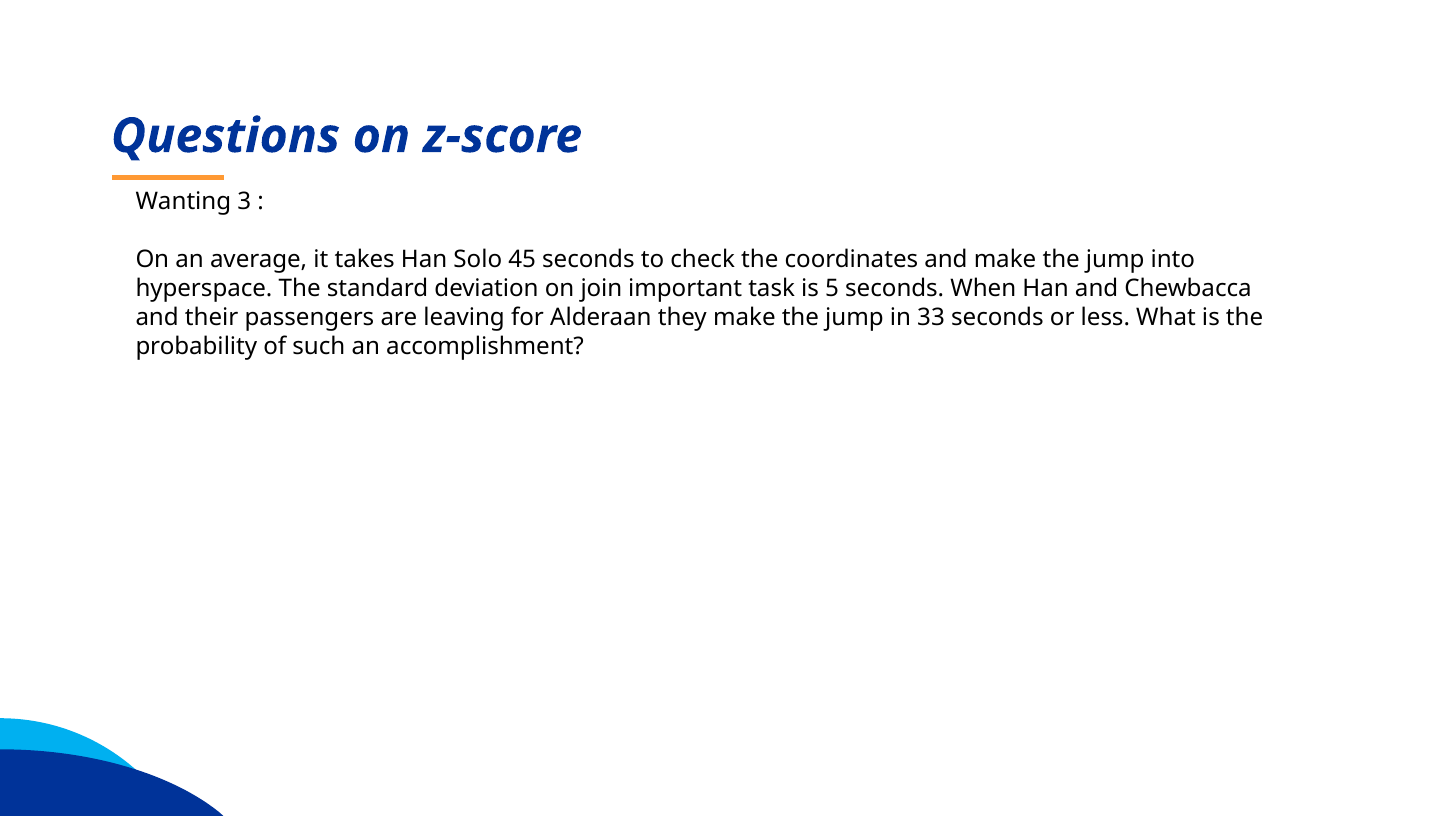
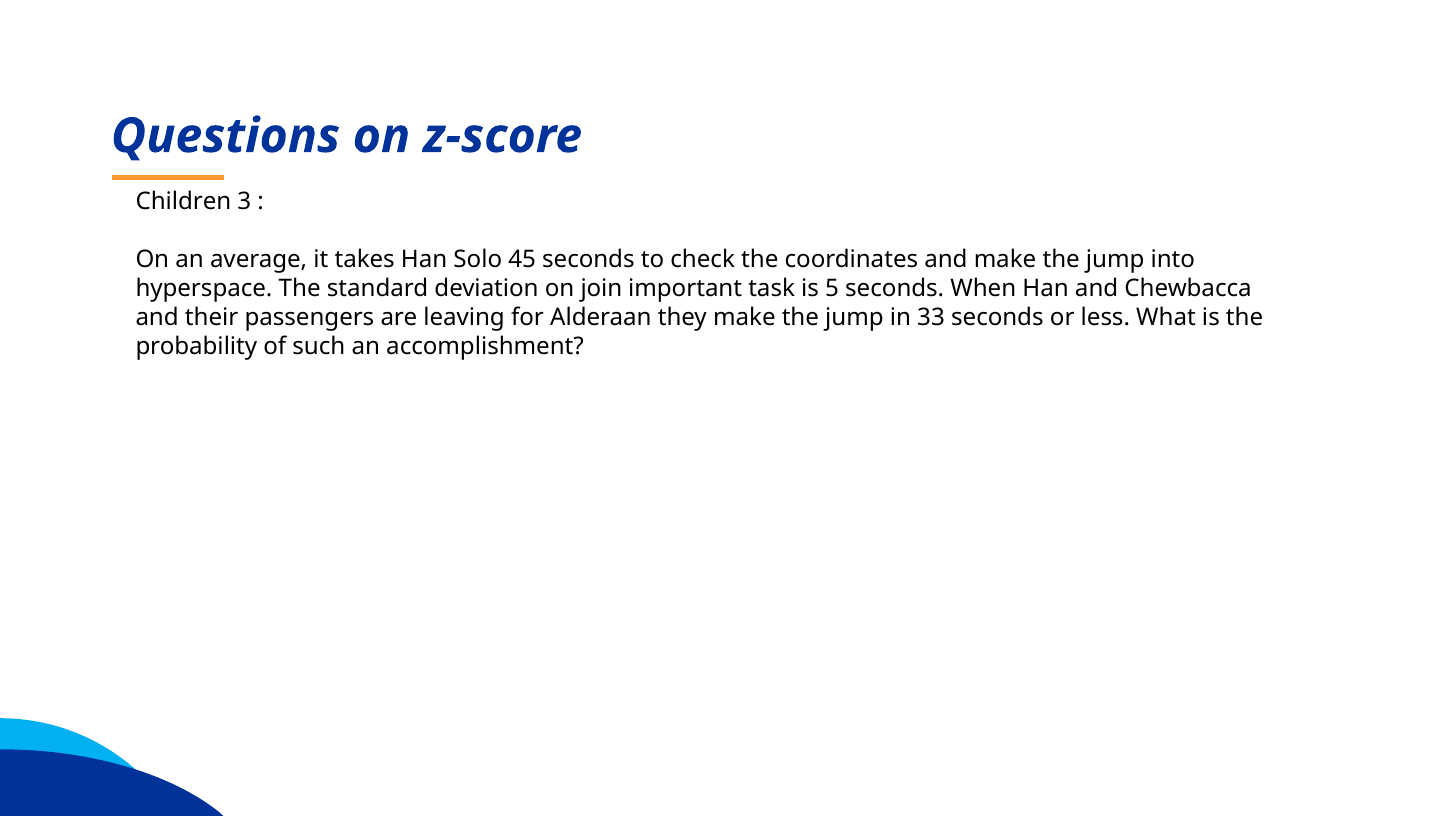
Wanting: Wanting -> Children
